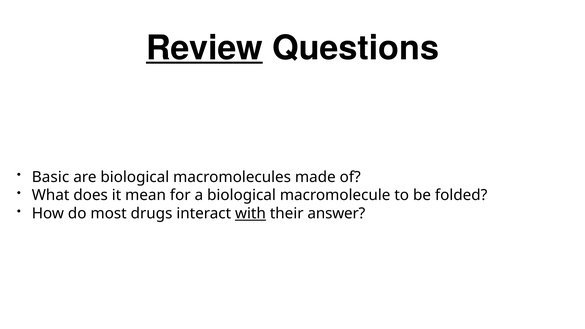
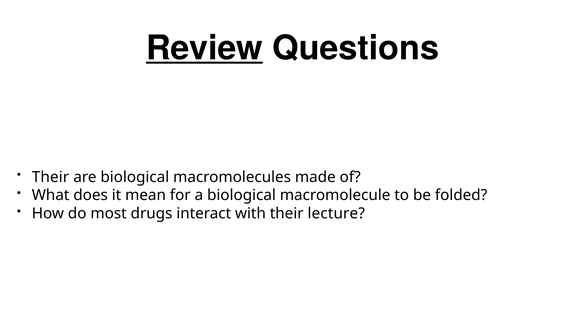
Basic at (51, 177): Basic -> Their
with underline: present -> none
answer: answer -> lecture
